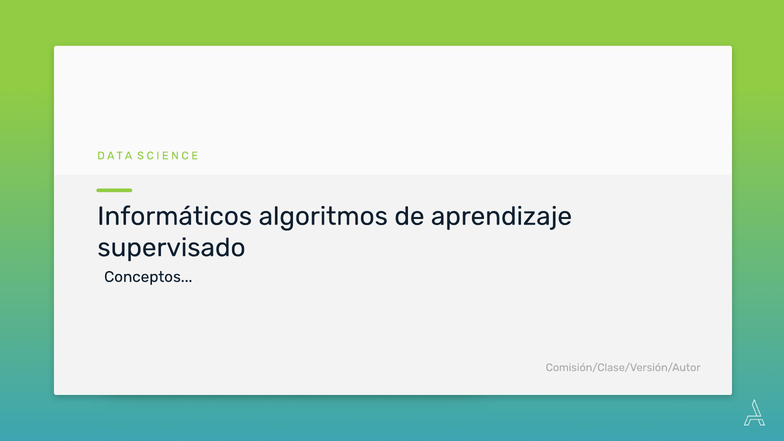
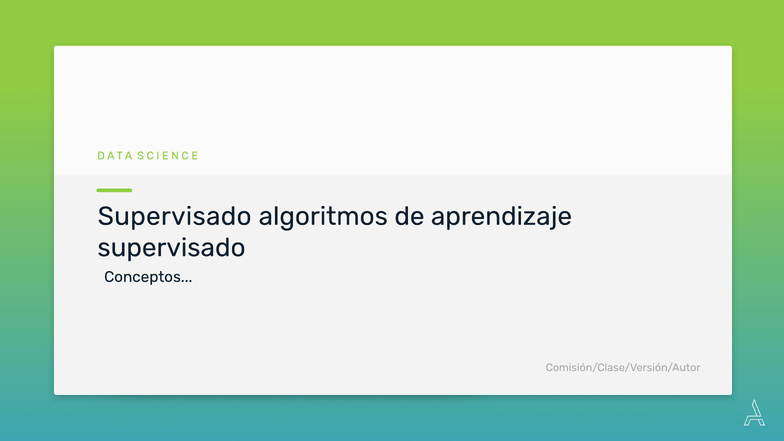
Informáticos at (175, 216): Informáticos -> Supervisado
